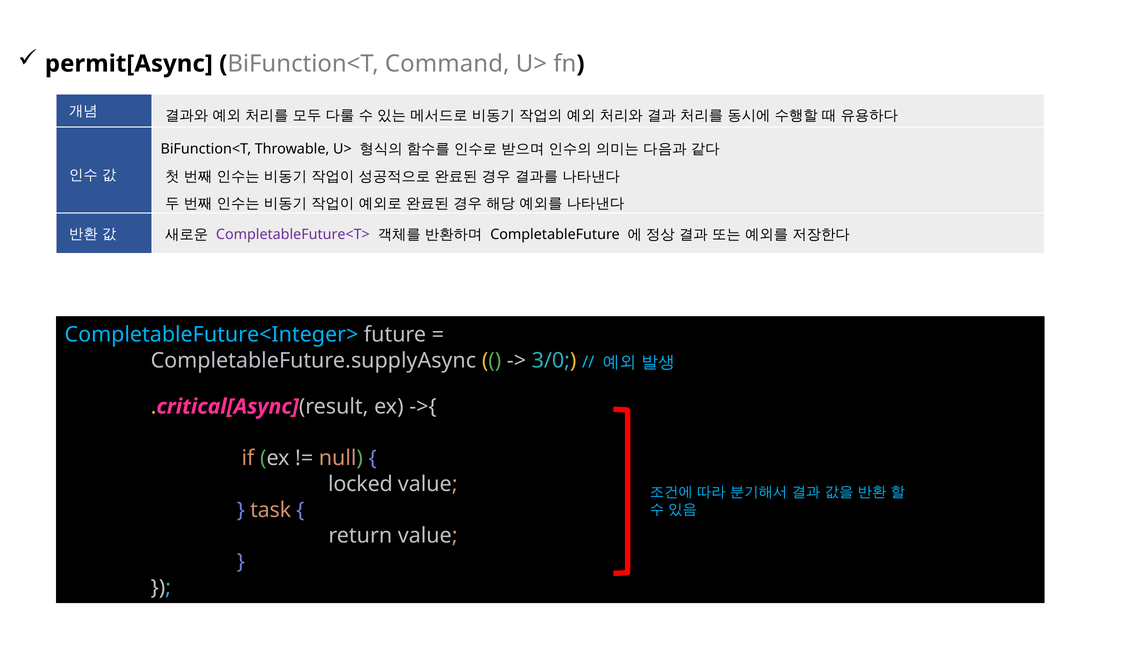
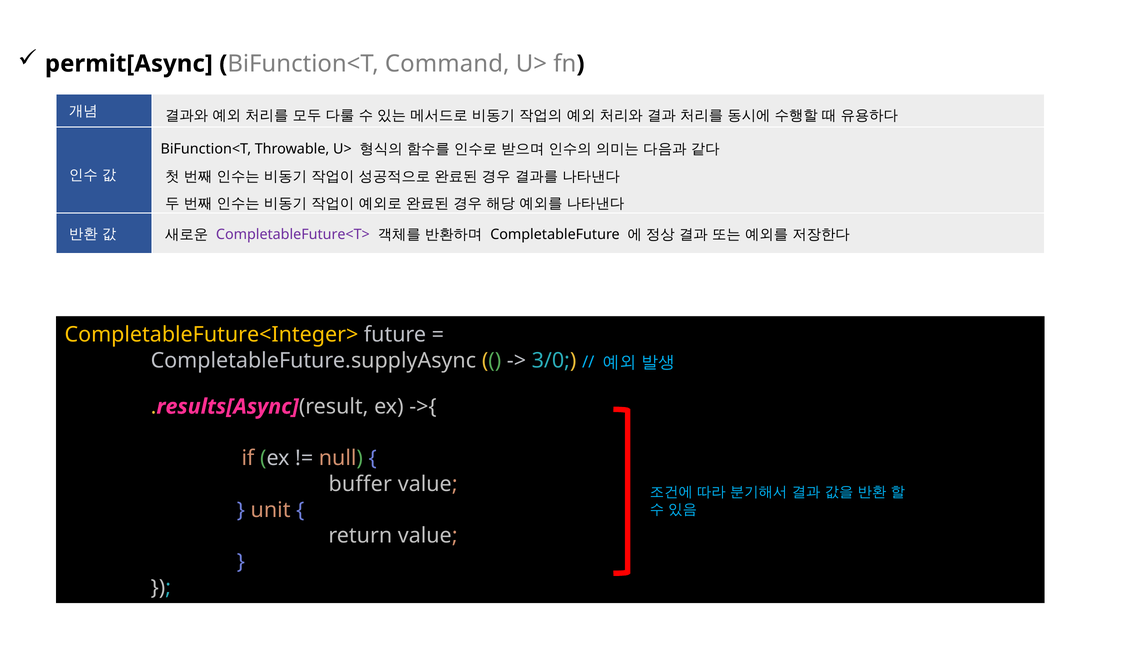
CompletableFuture<Integer> colour: light blue -> yellow
critical[Async: critical[Async -> results[Async
locked: locked -> buffer
task: task -> unit
